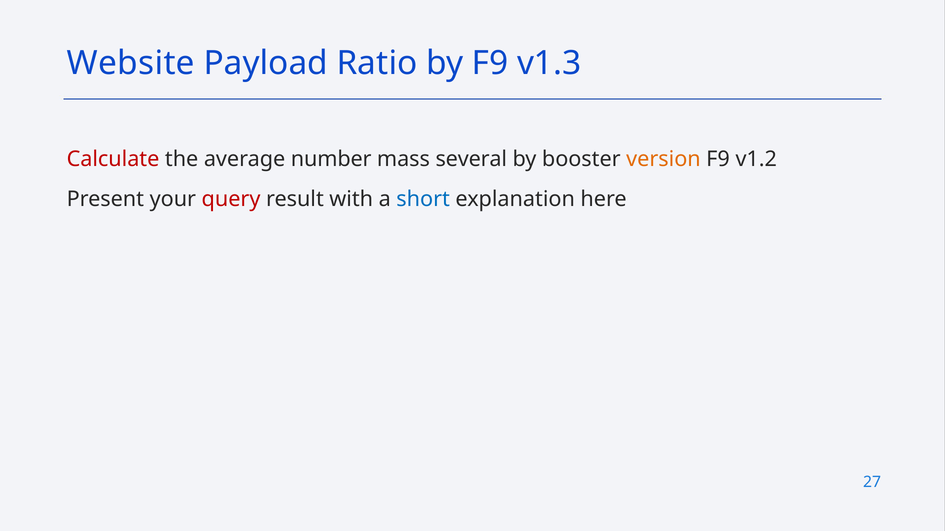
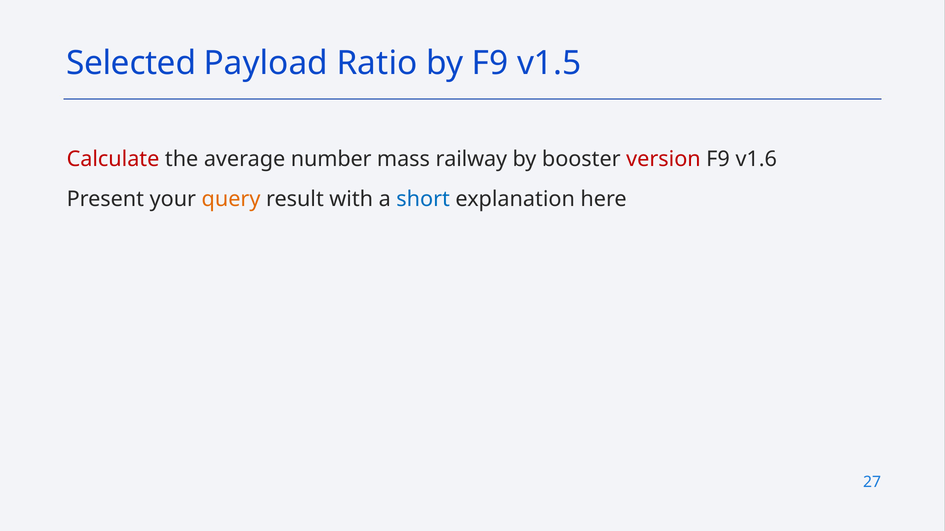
Website: Website -> Selected
v1.3: v1.3 -> v1.5
several: several -> railway
version colour: orange -> red
v1.2: v1.2 -> v1.6
query colour: red -> orange
